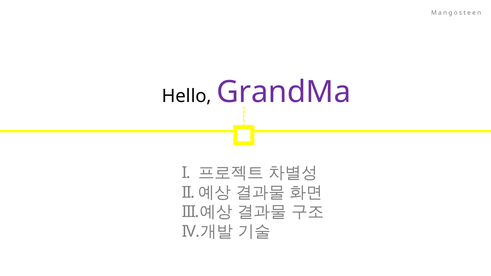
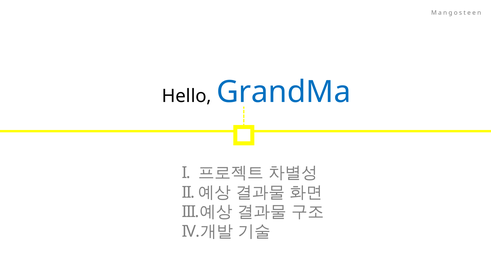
GrandMa colour: purple -> blue
